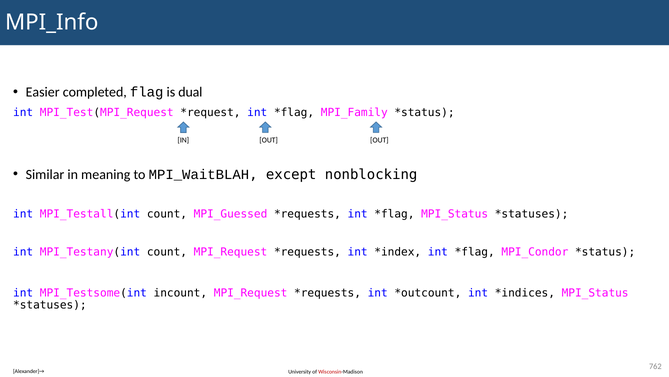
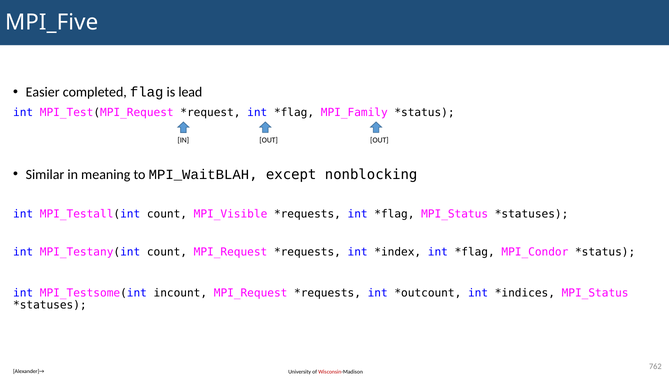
MPI_Info: MPI_Info -> MPI_Five
dual: dual -> lead
MPI_Guessed: MPI_Guessed -> MPI_Visible
